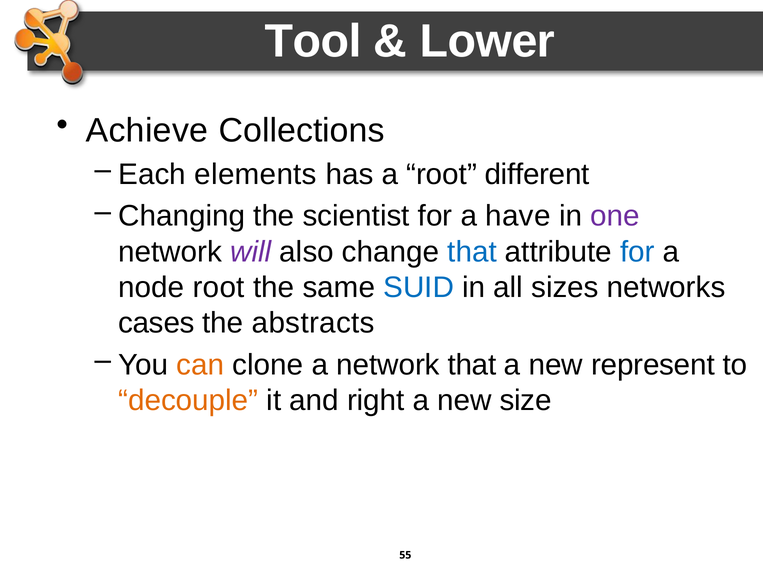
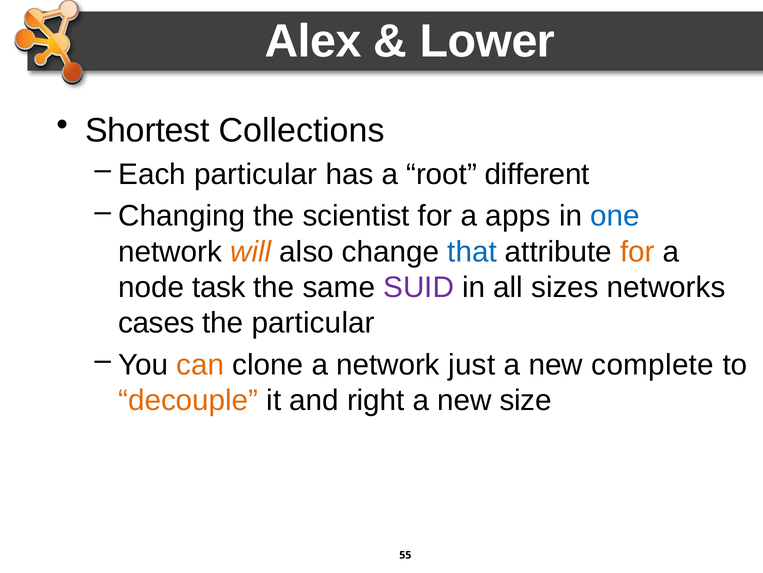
Tool: Tool -> Alex
Achieve: Achieve -> Shortest
Each elements: elements -> particular
have: have -> apps
one colour: purple -> blue
will colour: purple -> orange
for at (637, 251) colour: blue -> orange
node root: root -> task
SUID colour: blue -> purple
the abstracts: abstracts -> particular
network that: that -> just
represent: represent -> complete
